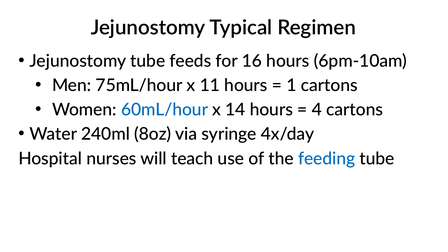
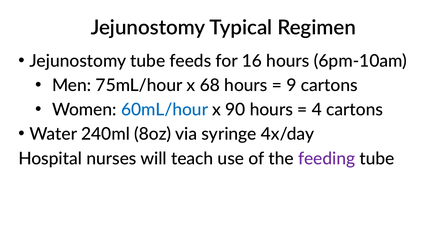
11: 11 -> 68
1: 1 -> 9
14: 14 -> 90
feeding colour: blue -> purple
